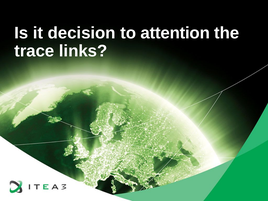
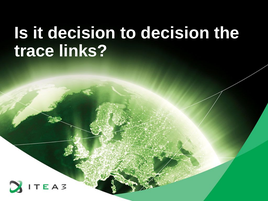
to attention: attention -> decision
